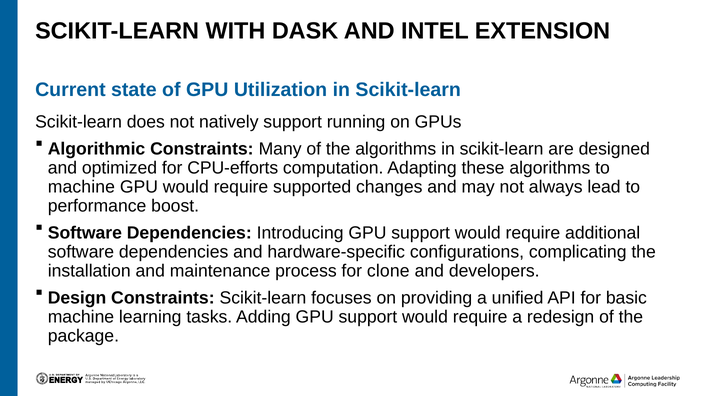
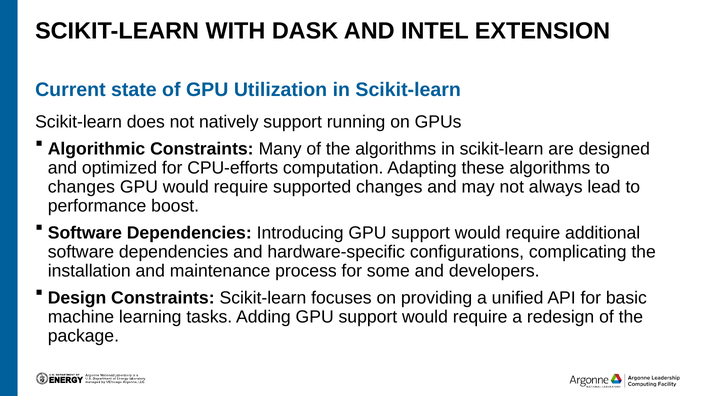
machine at (81, 187): machine -> changes
clone: clone -> some
